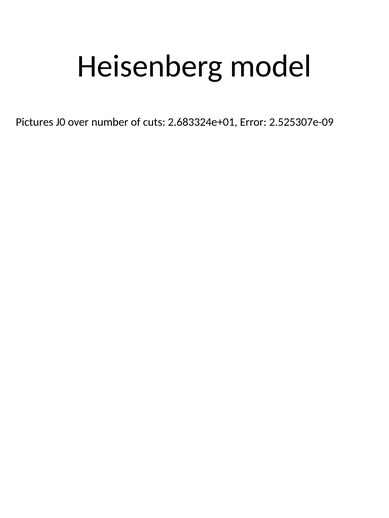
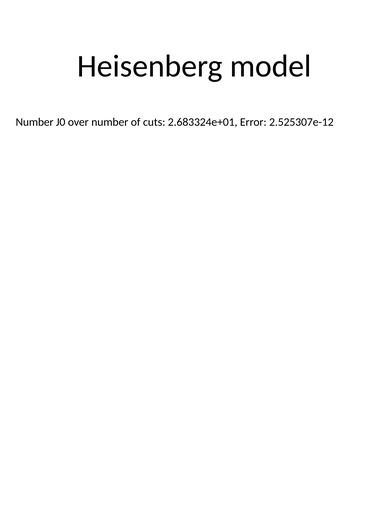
Pictures at (35, 122): Pictures -> Number
2.525307e-09: 2.525307e-09 -> 2.525307e-12
